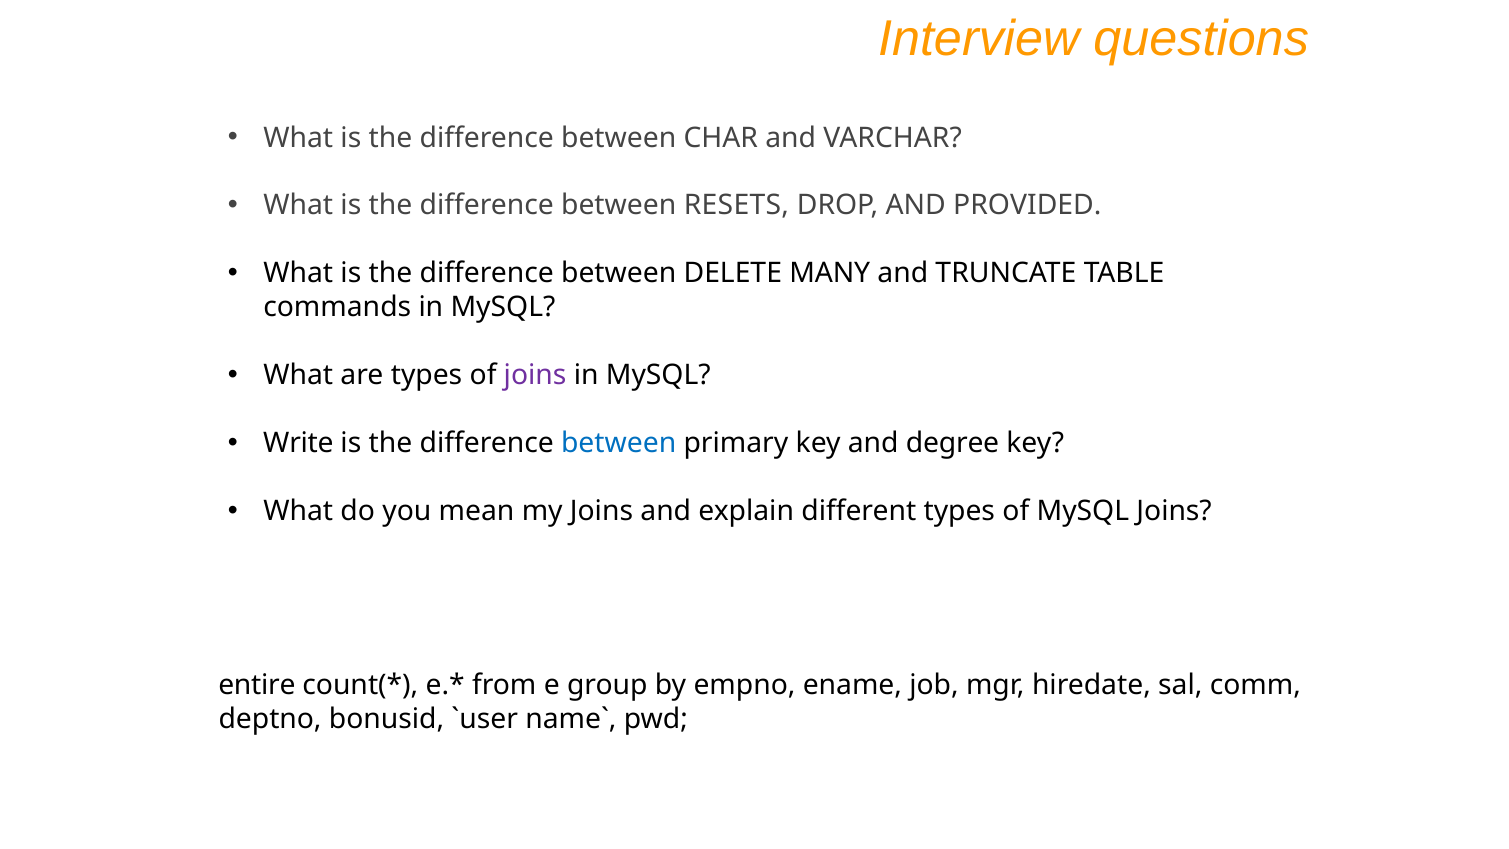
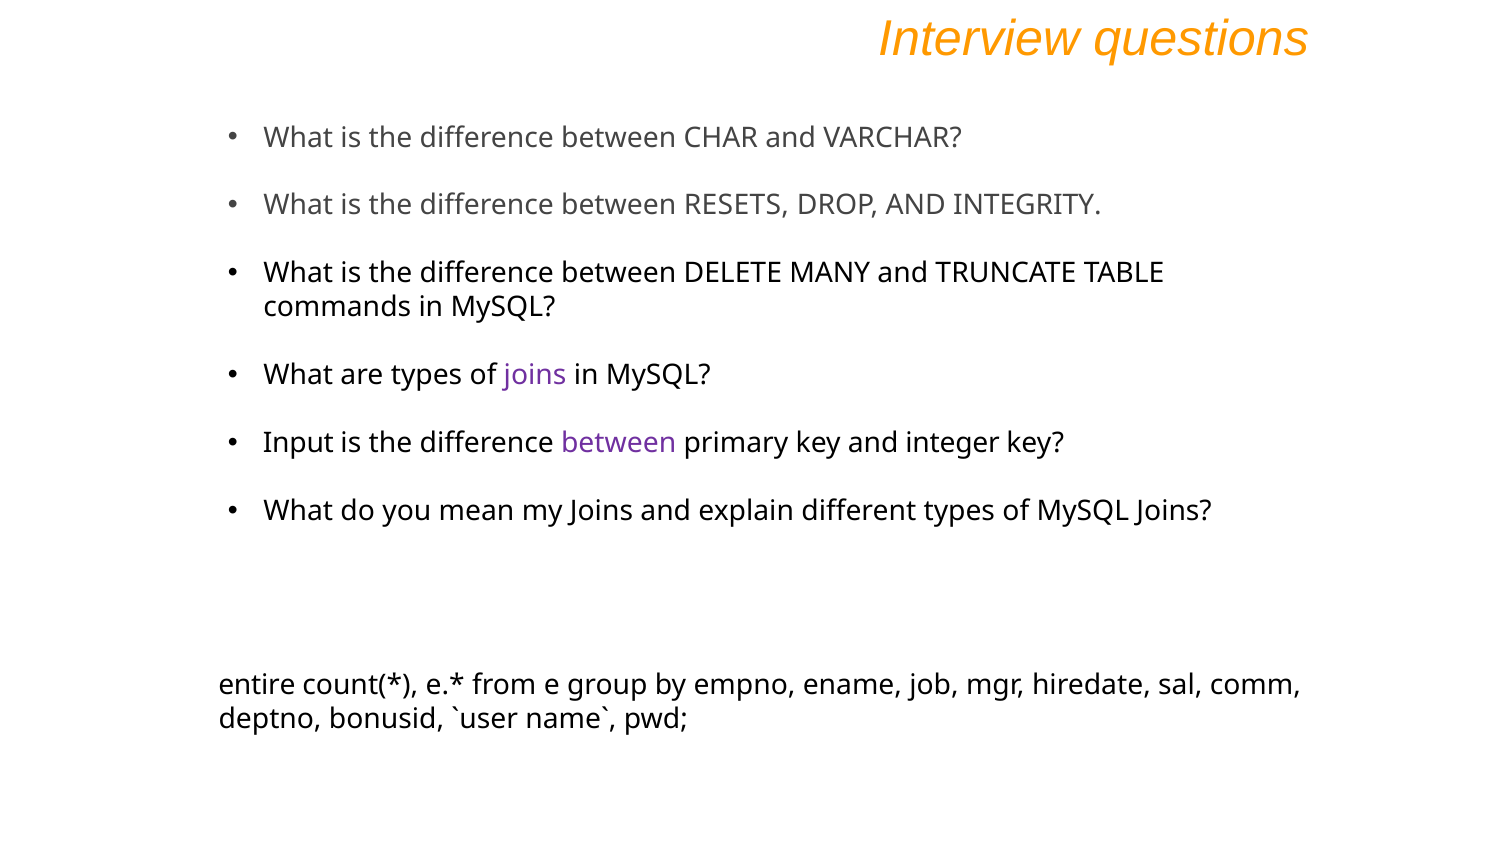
PROVIDED: PROVIDED -> INTEGRITY
Write: Write -> Input
between at (619, 443) colour: blue -> purple
degree: degree -> integer
